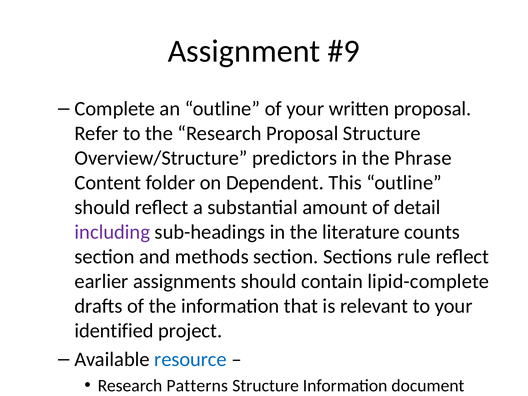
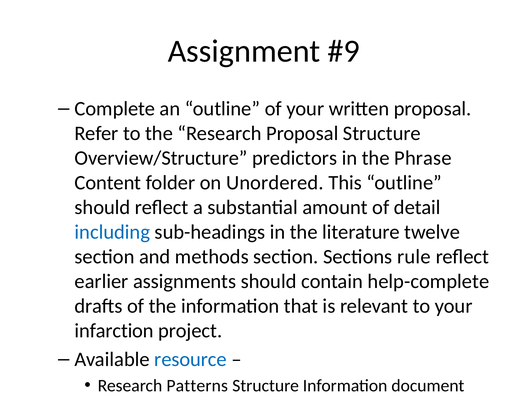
Dependent: Dependent -> Unordered
including colour: purple -> blue
counts: counts -> twelve
lipid-complete: lipid-complete -> help-complete
identified: identified -> infarction
